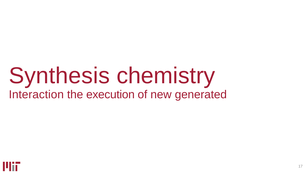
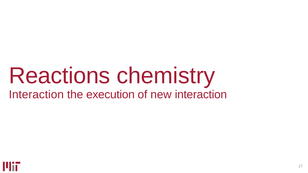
Synthesis: Synthesis -> Reactions
new generated: generated -> interaction
